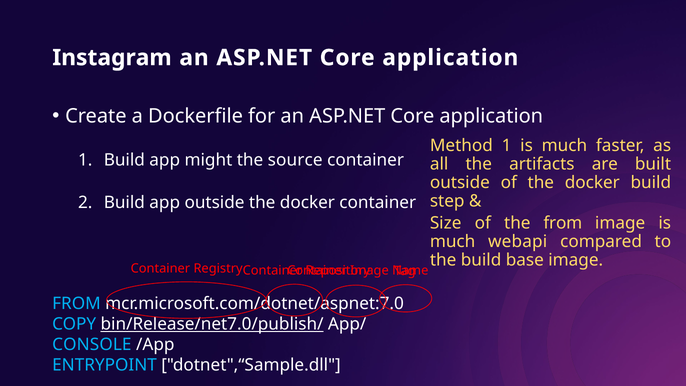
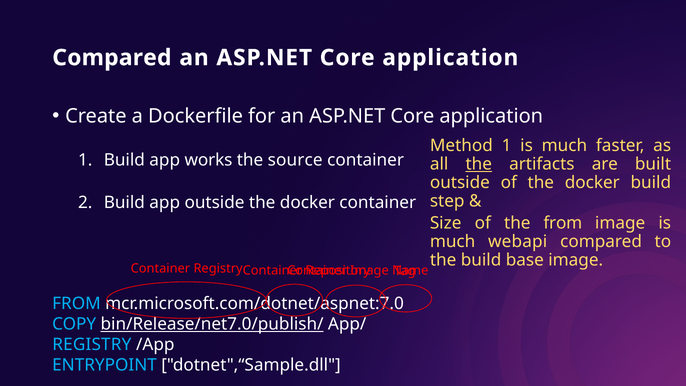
Instagram at (112, 58): Instagram -> Compared
might: might -> works
the at (479, 164) underline: none -> present
CONSOLE at (92, 344): CONSOLE -> REGISTRY
